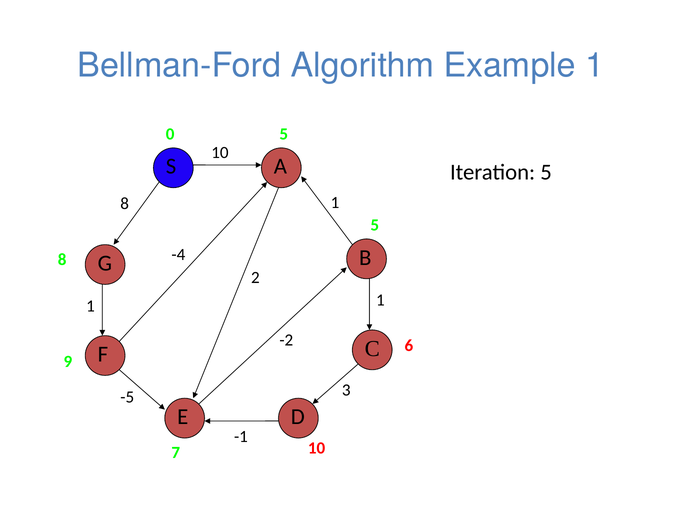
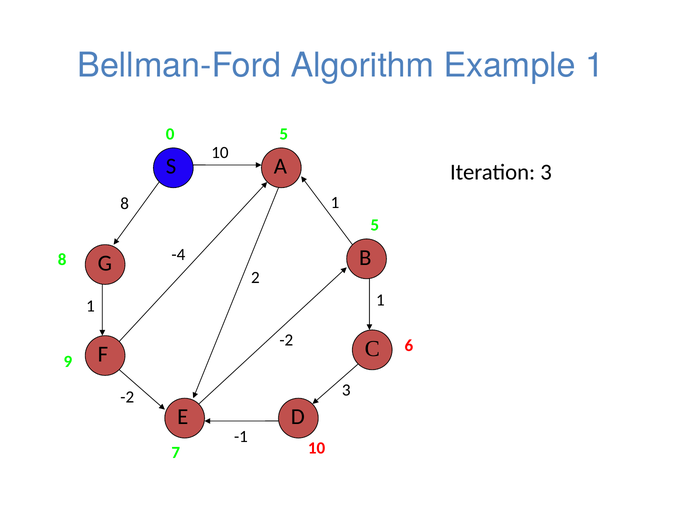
Iteration 5: 5 -> 3
-5 at (127, 397): -5 -> -2
